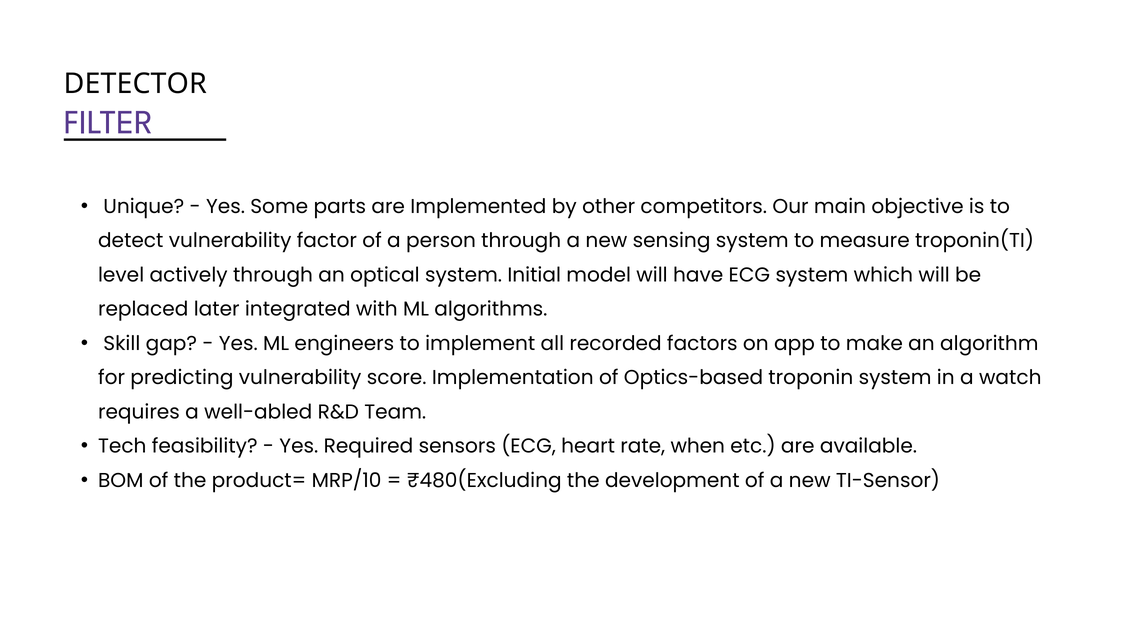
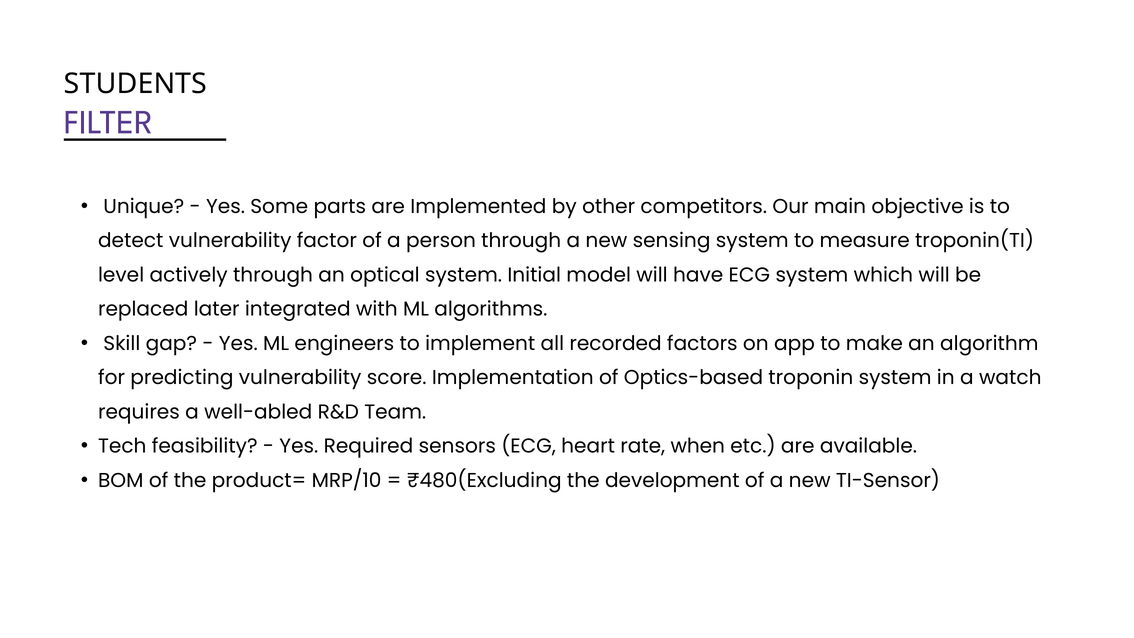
DETECTOR: DETECTOR -> STUDENTS
